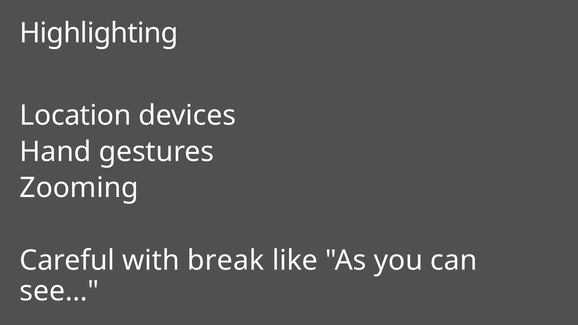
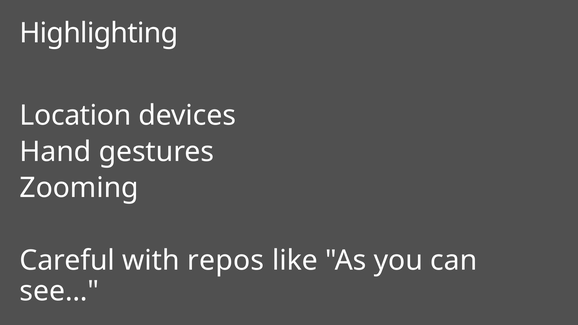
break: break -> repos
